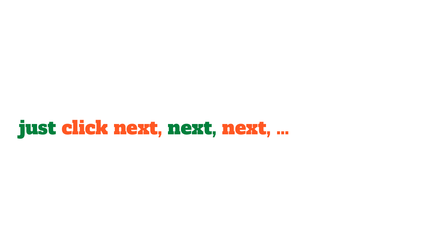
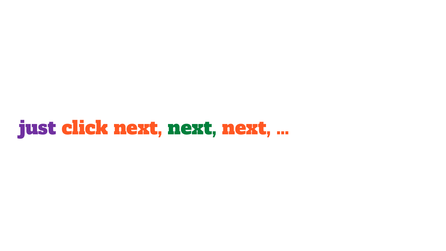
just colour: green -> purple
